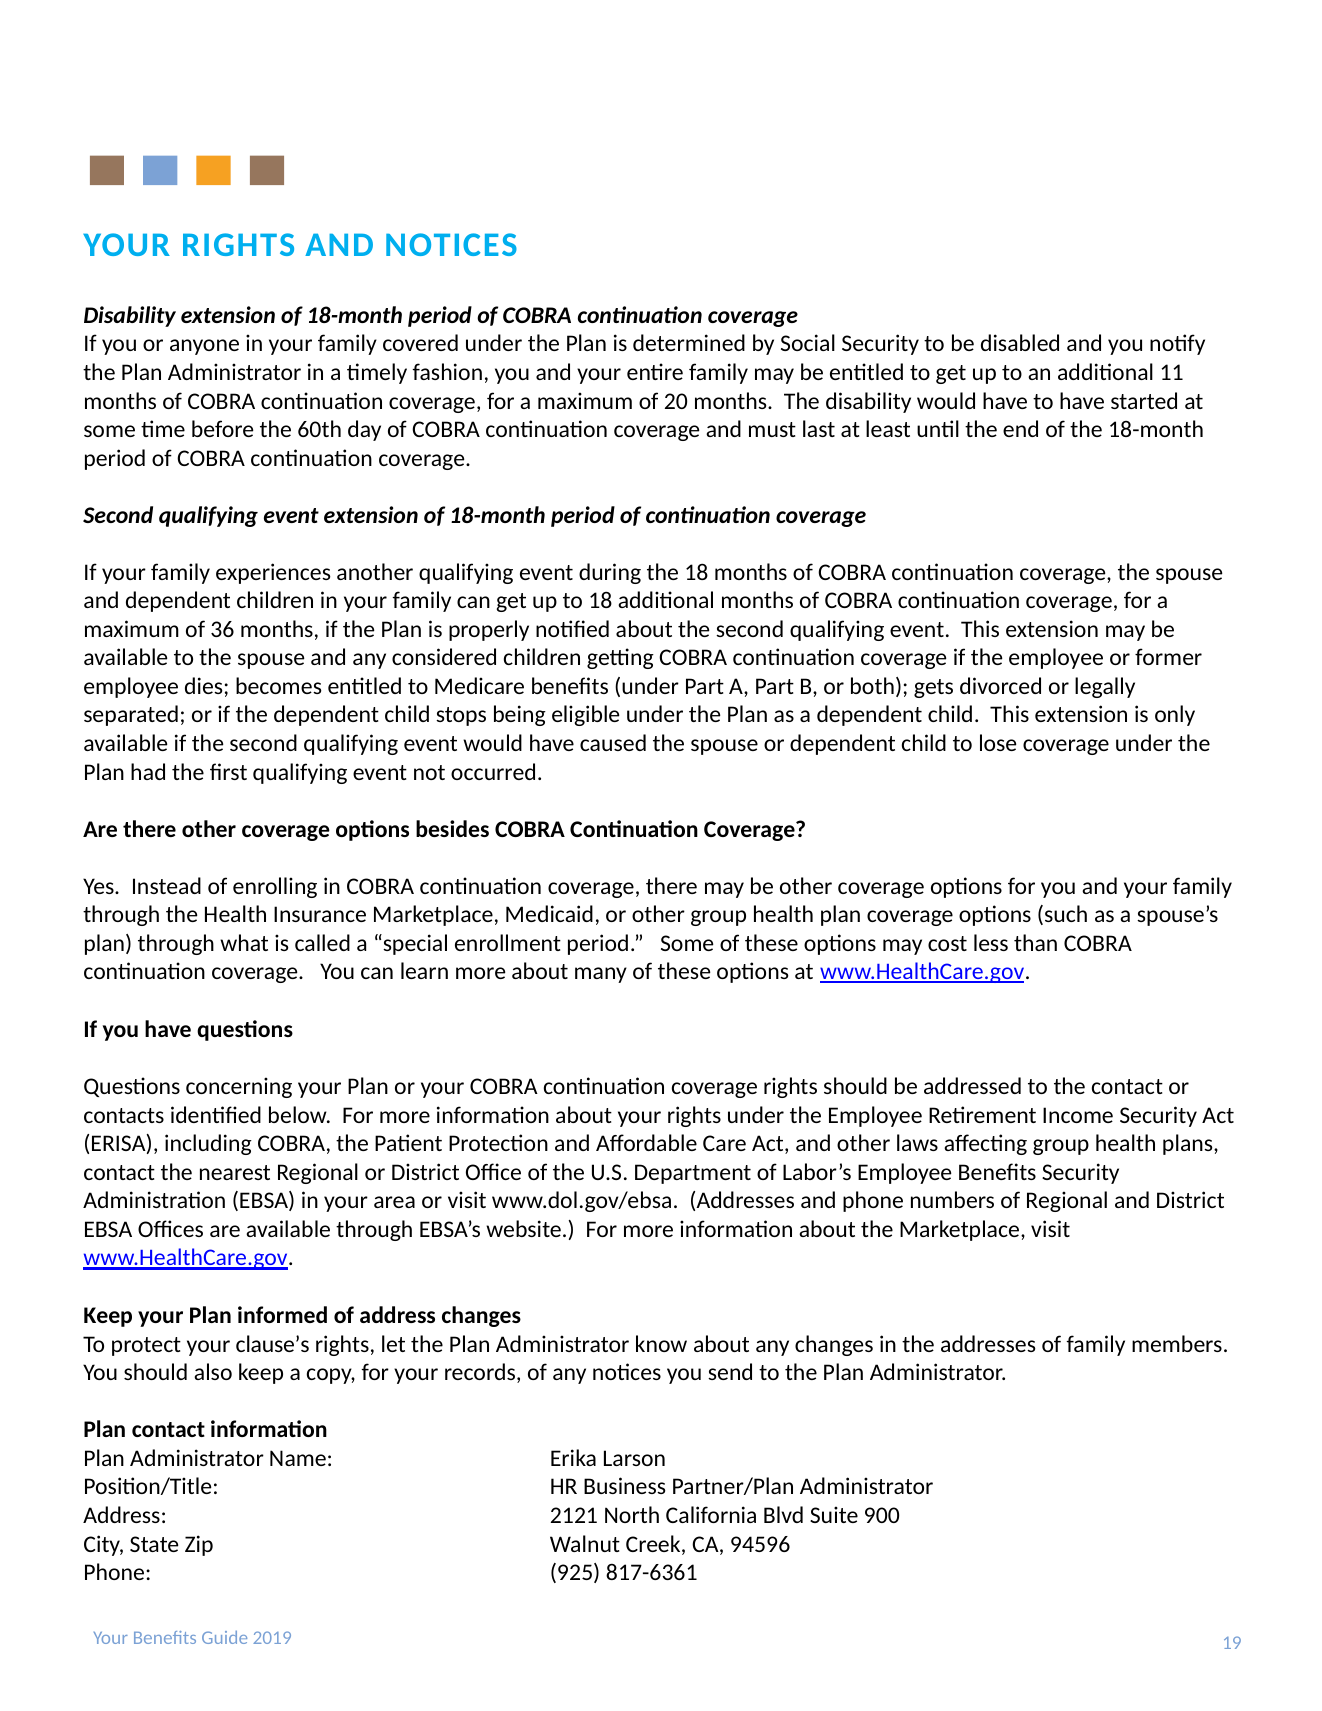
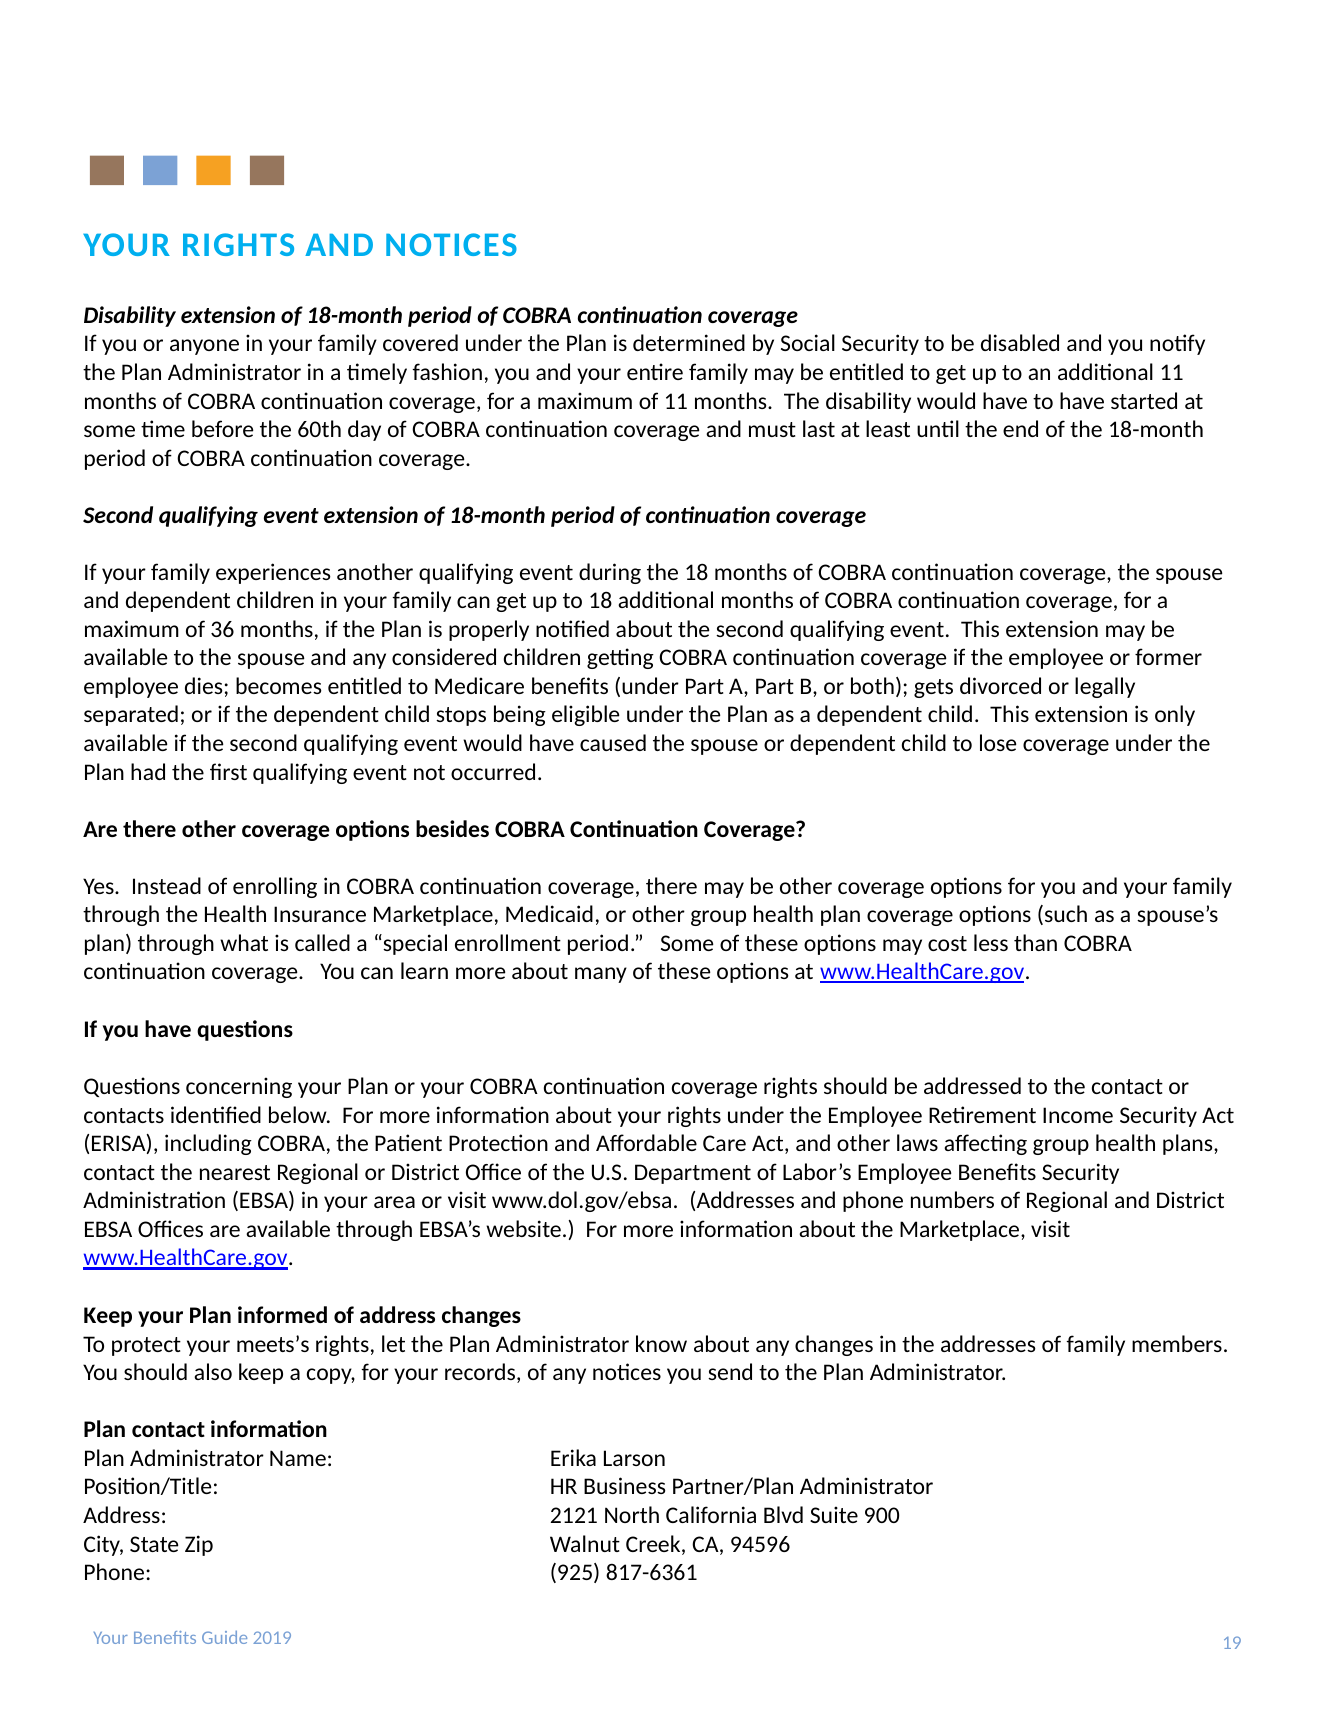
of 20: 20 -> 11
clause’s: clause’s -> meets’s
